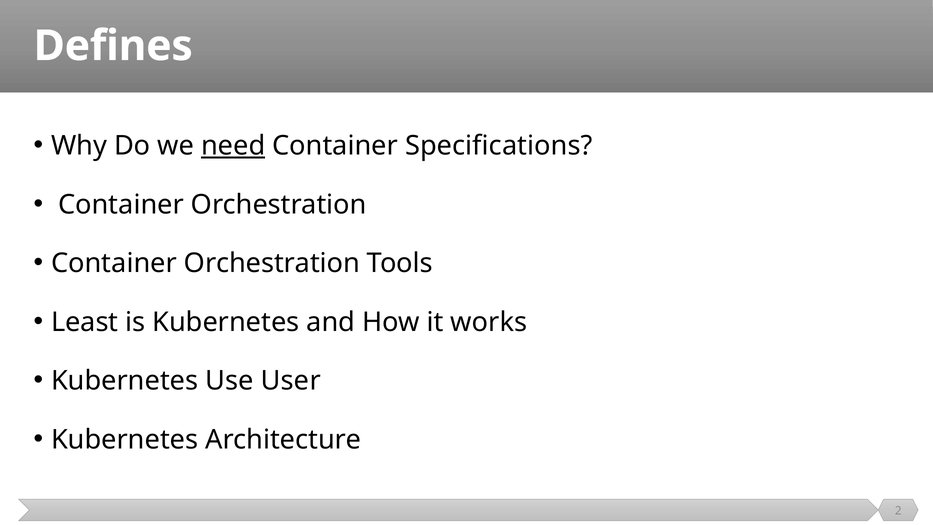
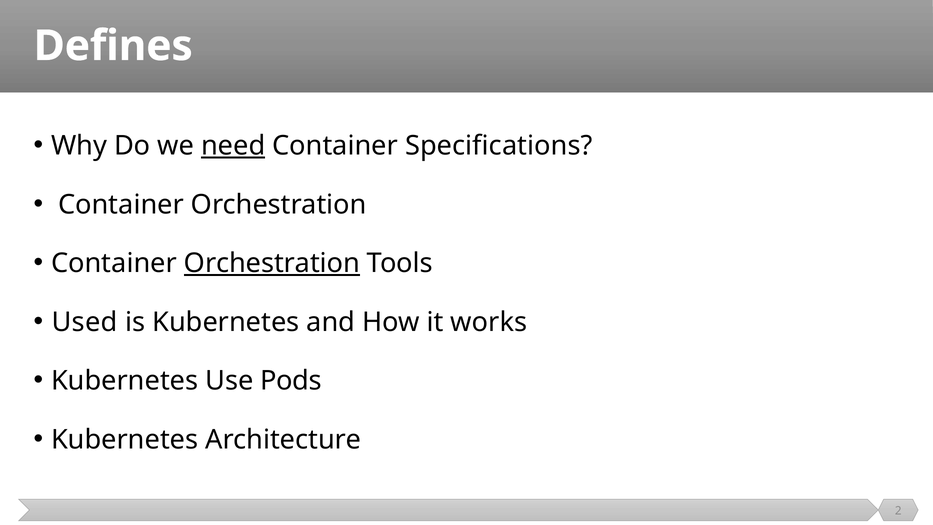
Orchestration at (272, 263) underline: none -> present
Least: Least -> Used
User: User -> Pods
